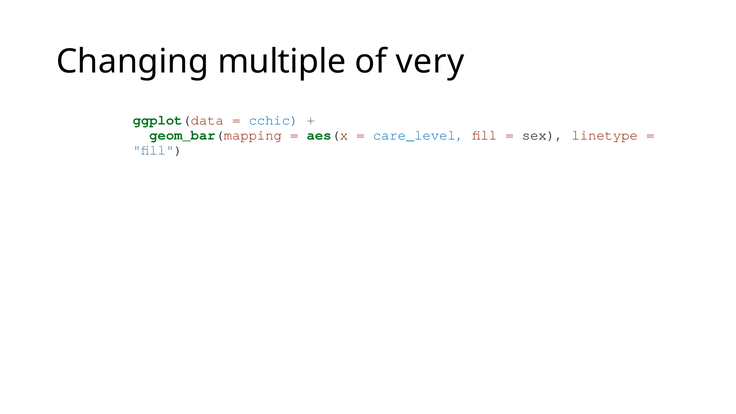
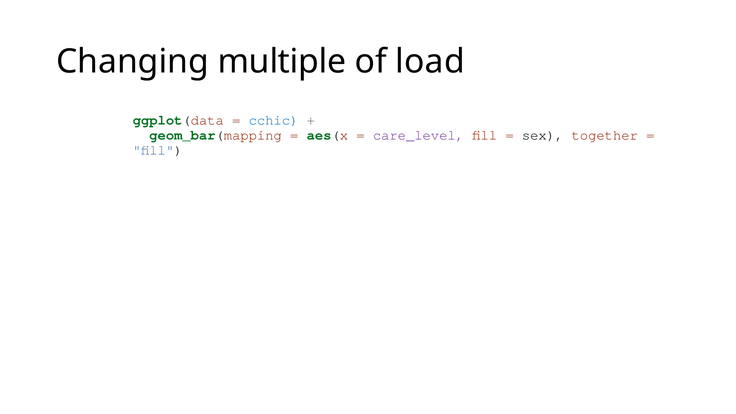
very: very -> load
care_level colour: blue -> purple
linetype: linetype -> together
